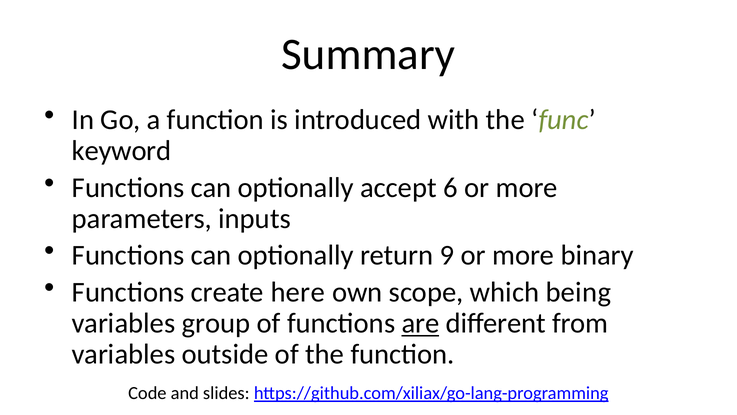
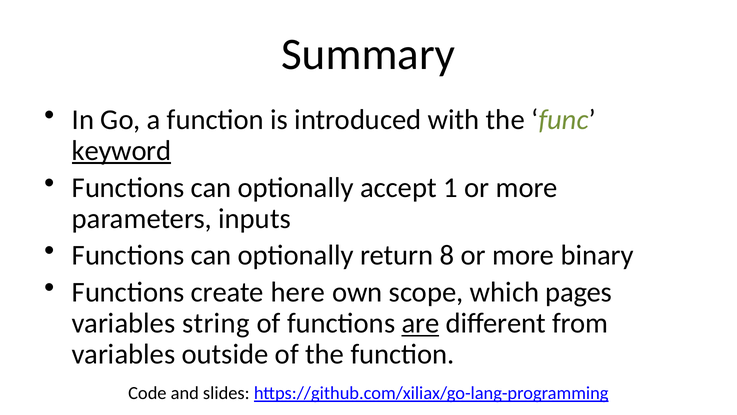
keyword underline: none -> present
6: 6 -> 1
9: 9 -> 8
being: being -> pages
group: group -> string
